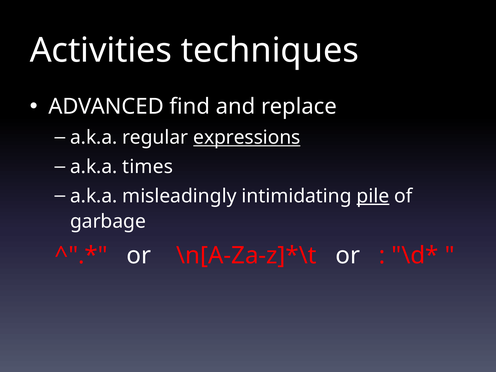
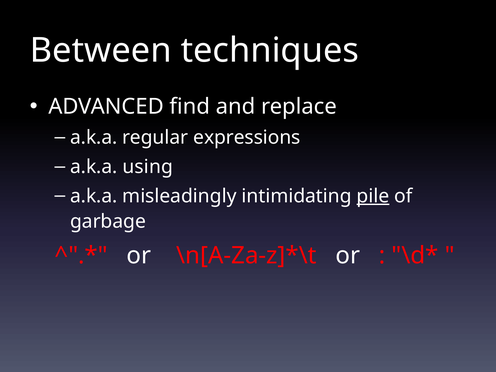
Activities: Activities -> Between
expressions underline: present -> none
times: times -> using
